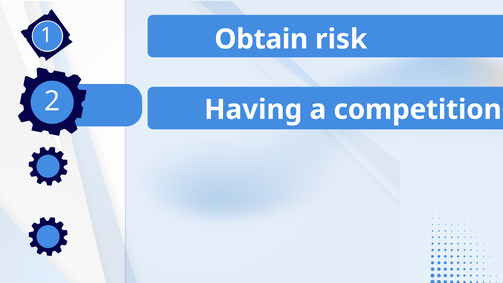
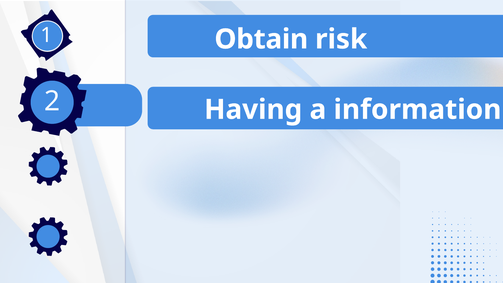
competition: competition -> information
